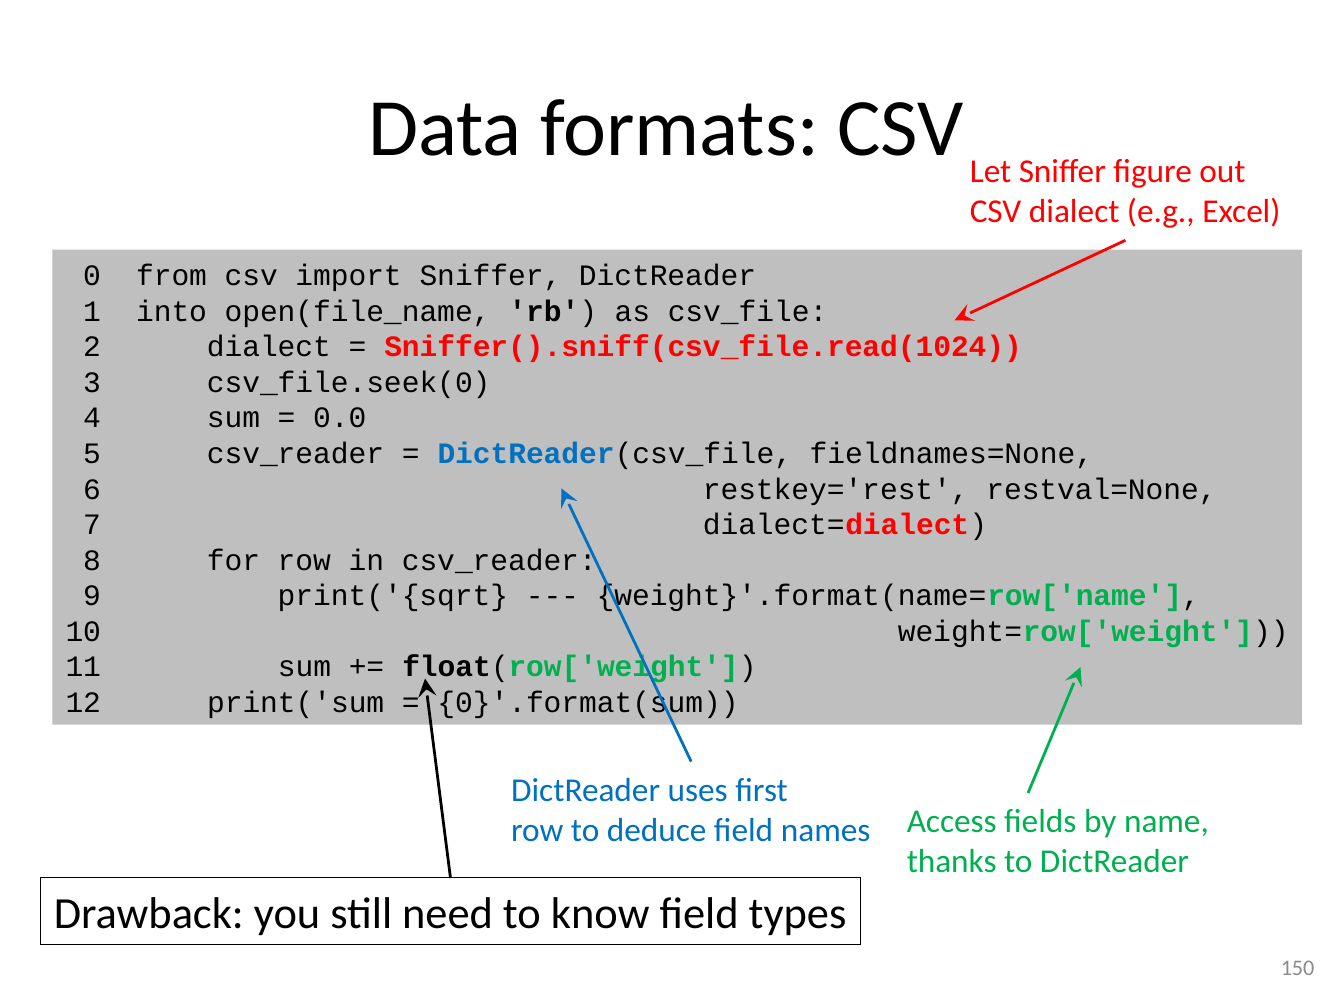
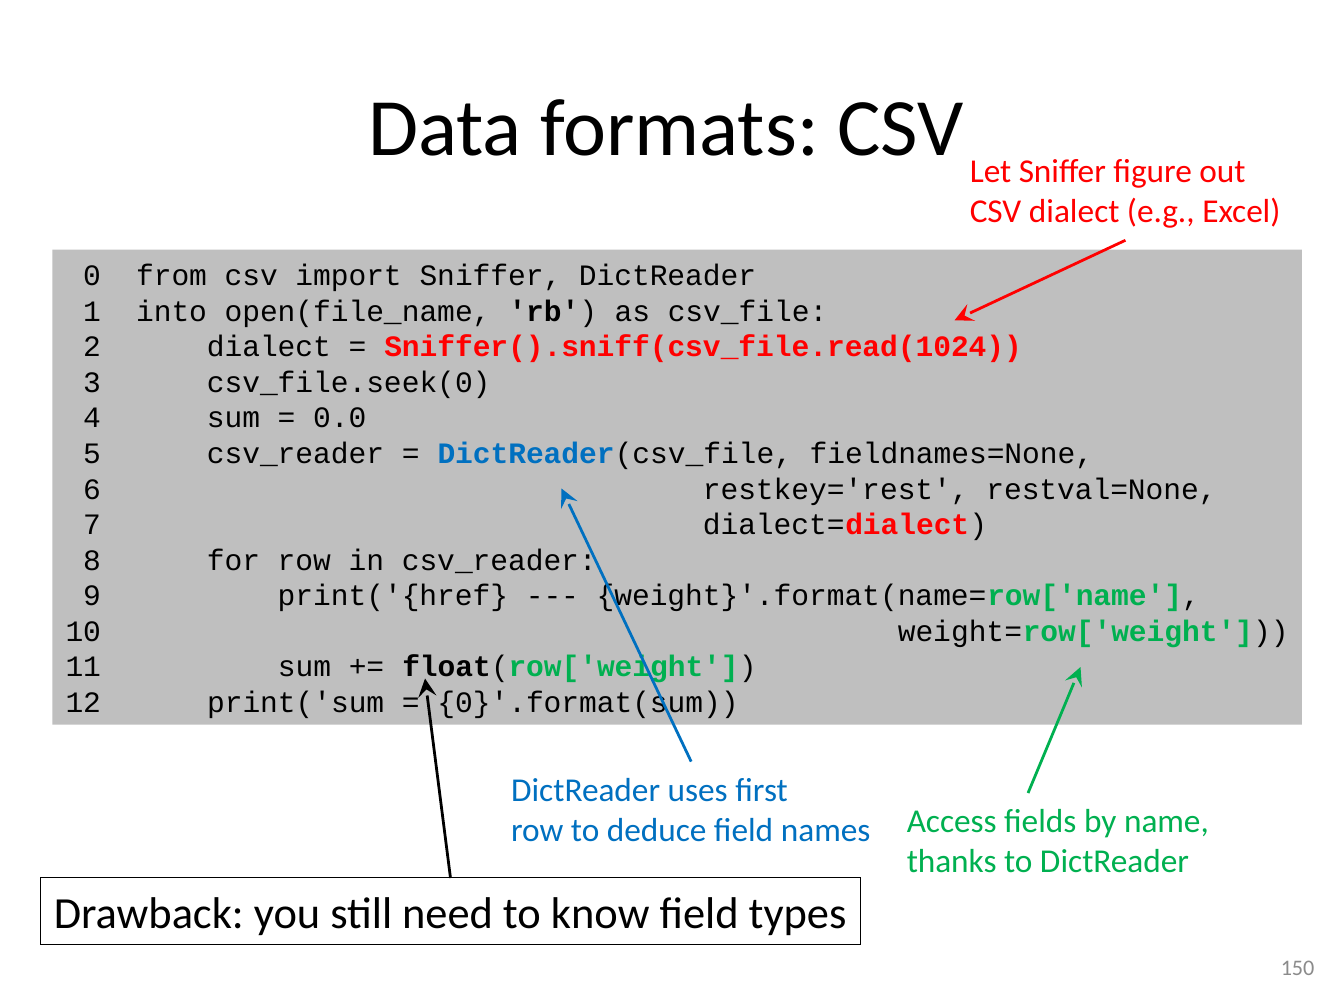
print('{sqrt: print('{sqrt -> print('{href
